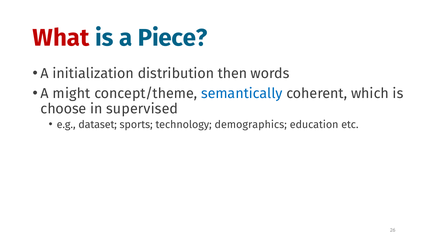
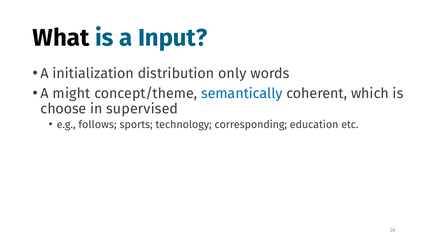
What colour: red -> black
Piece: Piece -> Input
then: then -> only
dataset: dataset -> follows
demographics: demographics -> corresponding
